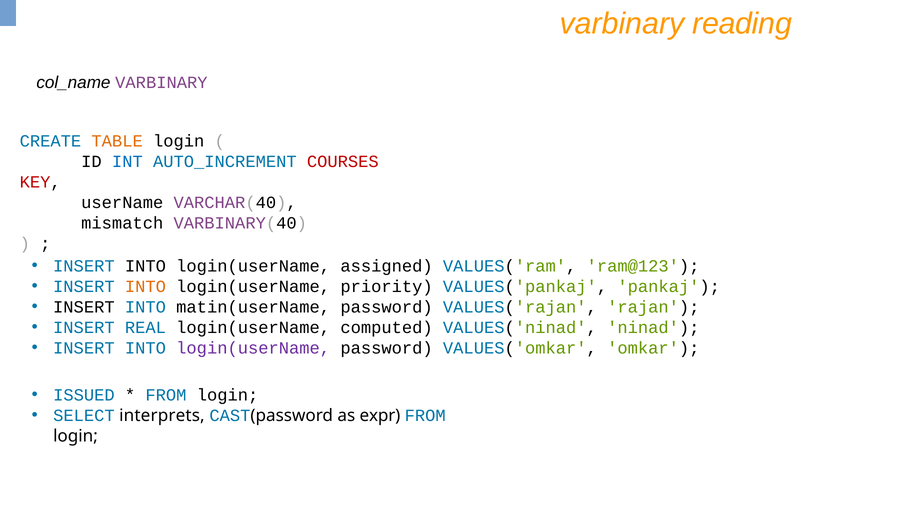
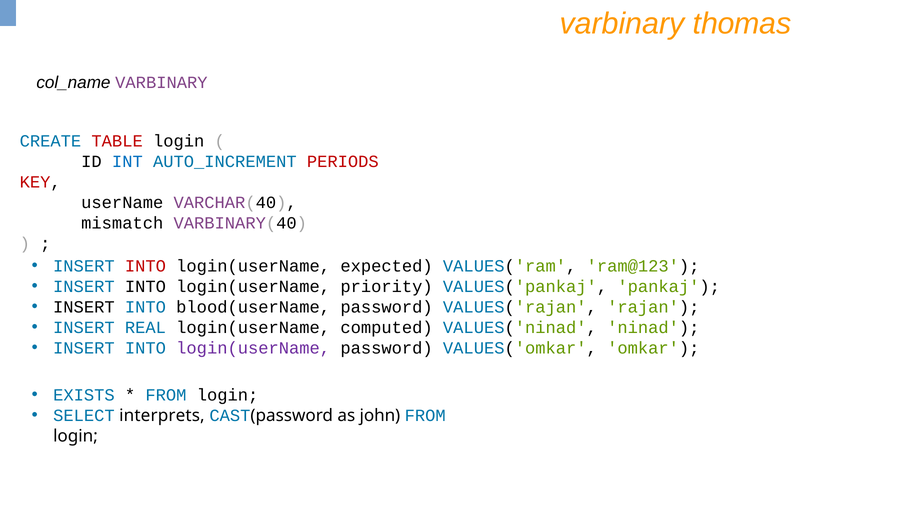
reading: reading -> thomas
TABLE colour: orange -> red
COURSES: COURSES -> PERIODS
INTO at (145, 266) colour: black -> red
assigned: assigned -> expected
INTO at (145, 286) colour: orange -> black
matin(userName: matin(userName -> blood(userName
ISSUED: ISSUED -> EXISTS
expr: expr -> john
